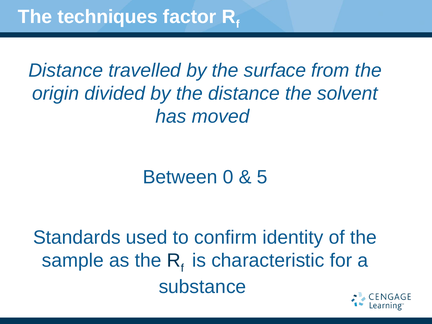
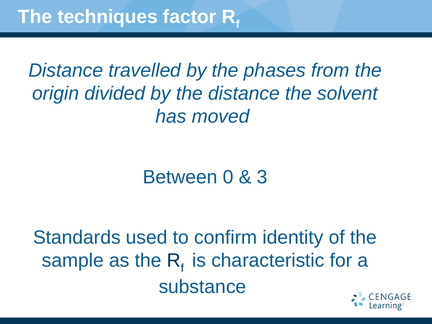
surface: surface -> phases
5: 5 -> 3
